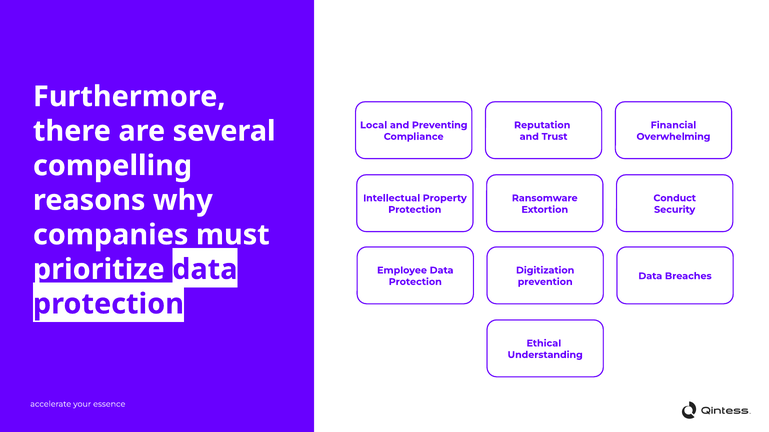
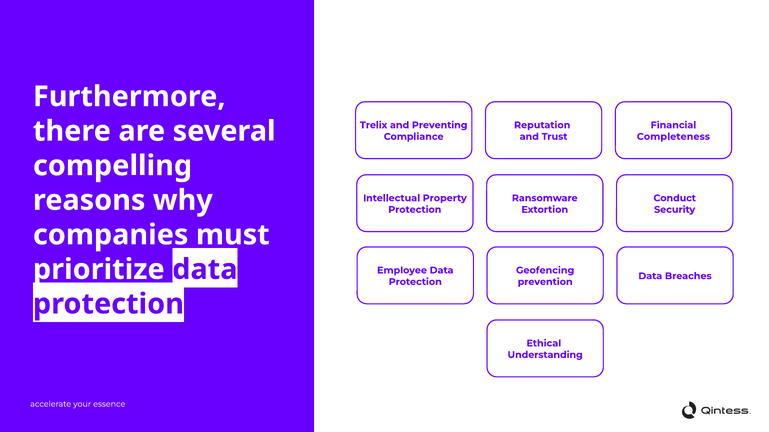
Local: Local -> Trelix
Overwhelming: Overwhelming -> Completeness
Digitization: Digitization -> Geofencing
